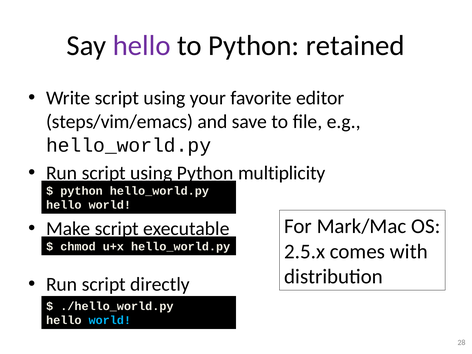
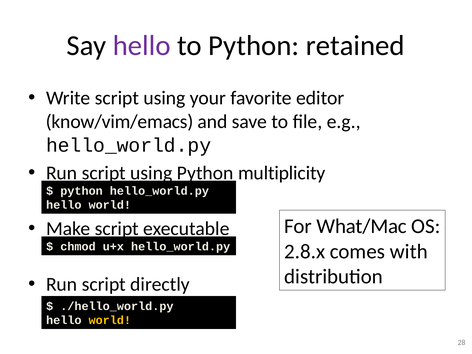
steps/vim/emacs: steps/vim/emacs -> know/vim/emacs
Mark/Mac: Mark/Mac -> What/Mac
2.5.x: 2.5.x -> 2.8.x
world at (110, 320) colour: light blue -> yellow
